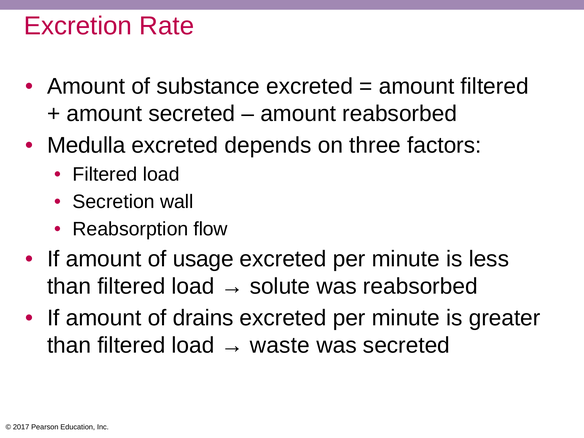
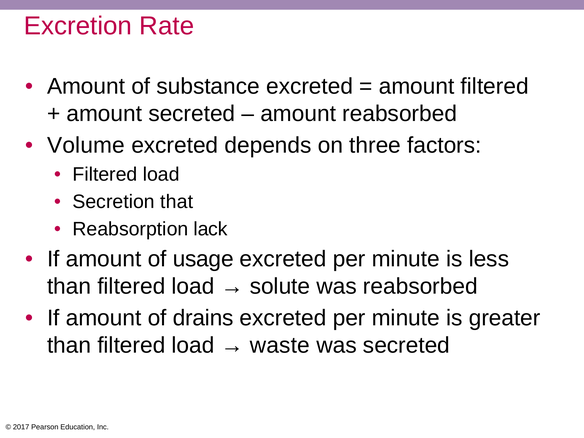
Medulla: Medulla -> Volume
wall: wall -> that
flow: flow -> lack
